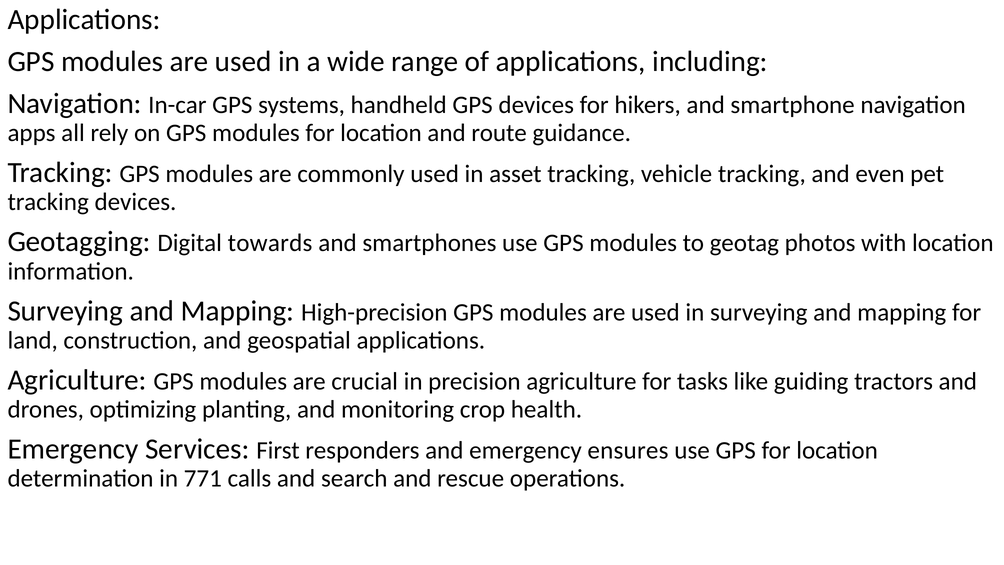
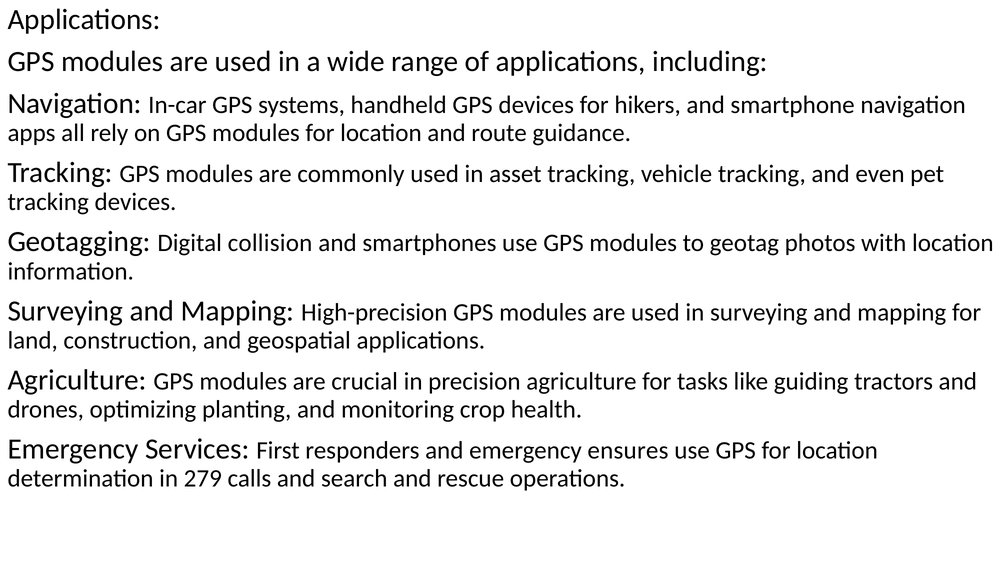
towards: towards -> collision
771: 771 -> 279
